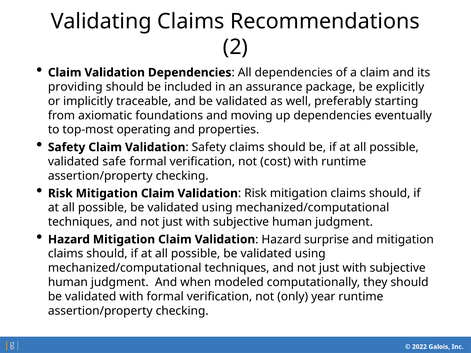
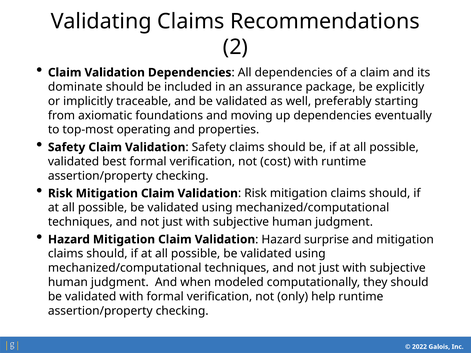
providing: providing -> dominate
safe: safe -> best
year: year -> help
